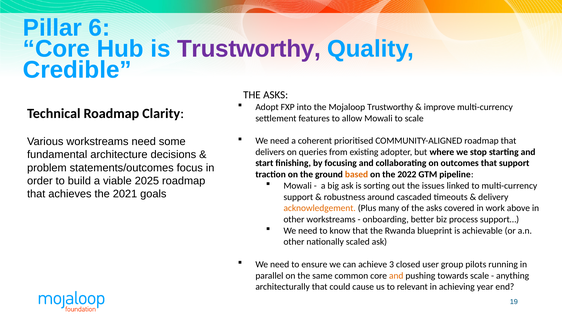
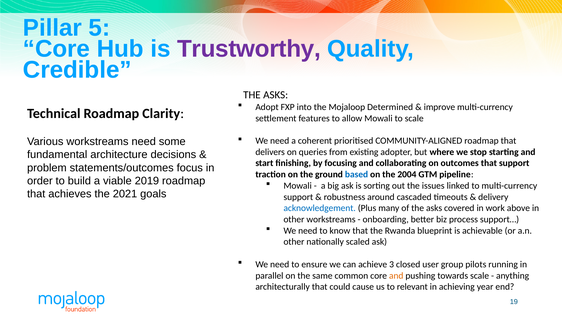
6: 6 -> 5
Mojaloop Trustworthy: Trustworthy -> Determined
based colour: orange -> blue
2022: 2022 -> 2004
2025: 2025 -> 2019
acknowledgement colour: orange -> blue
